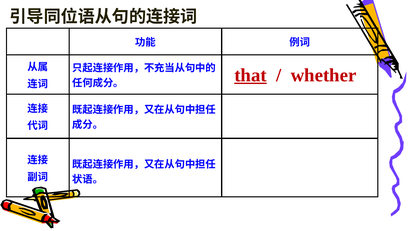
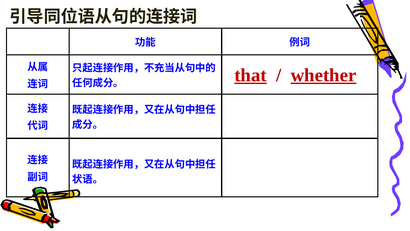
whether underline: none -> present
